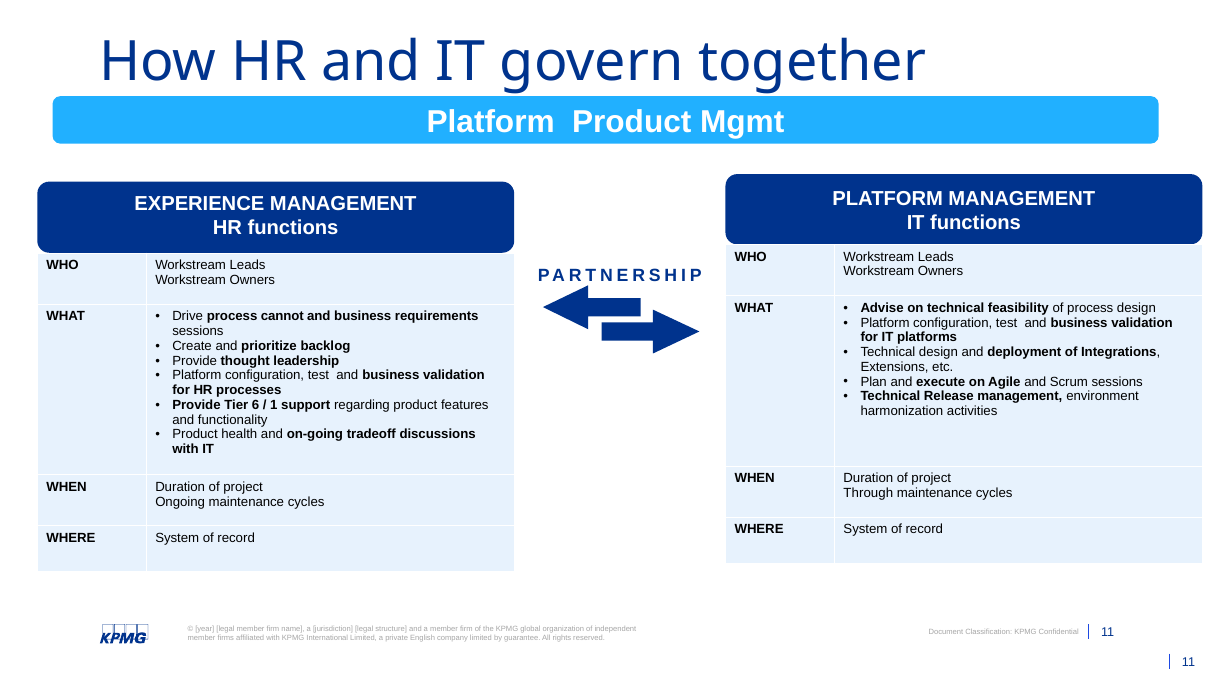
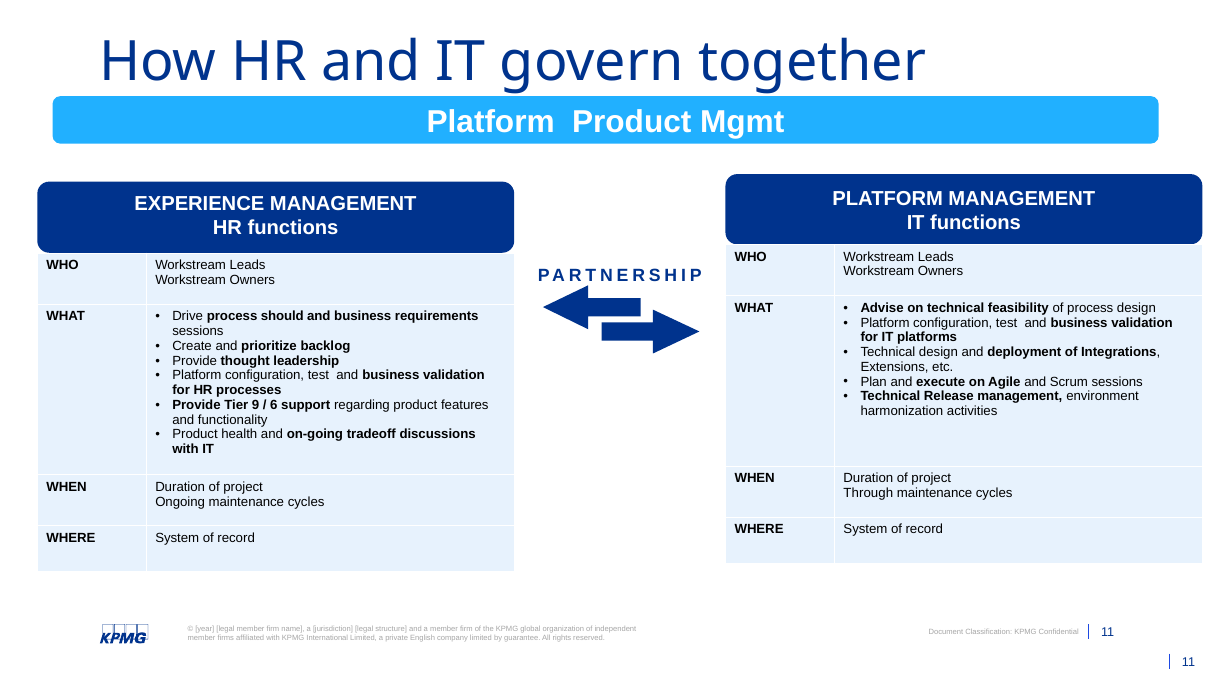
cannot: cannot -> should
6: 6 -> 9
1: 1 -> 6
